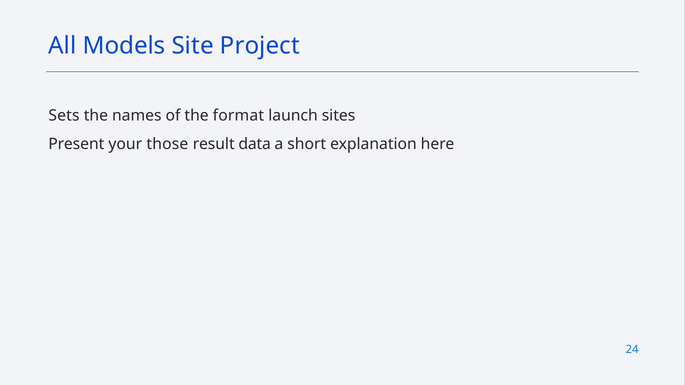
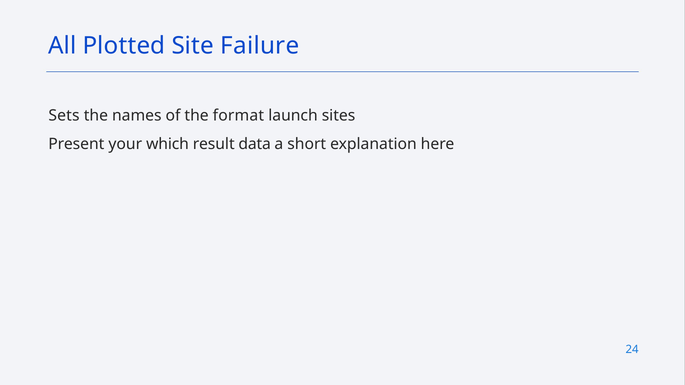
Models: Models -> Plotted
Project: Project -> Failure
those: those -> which
